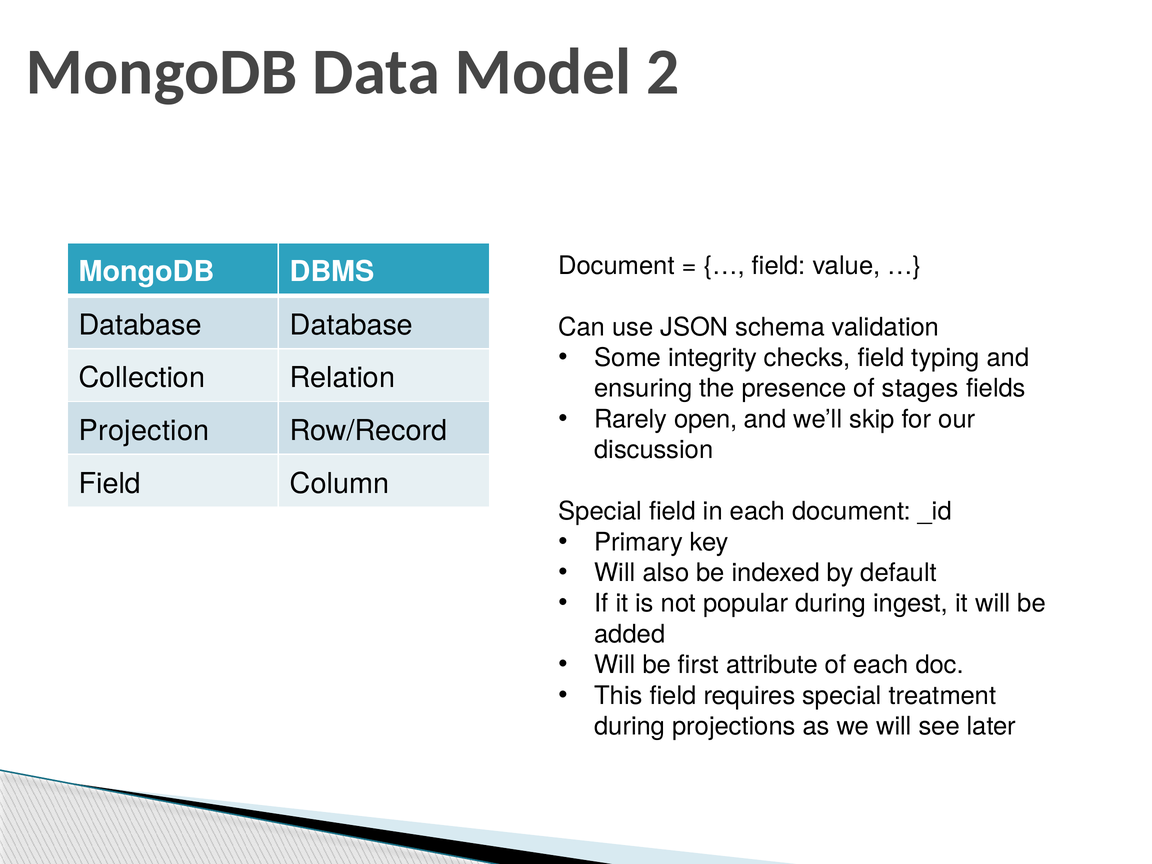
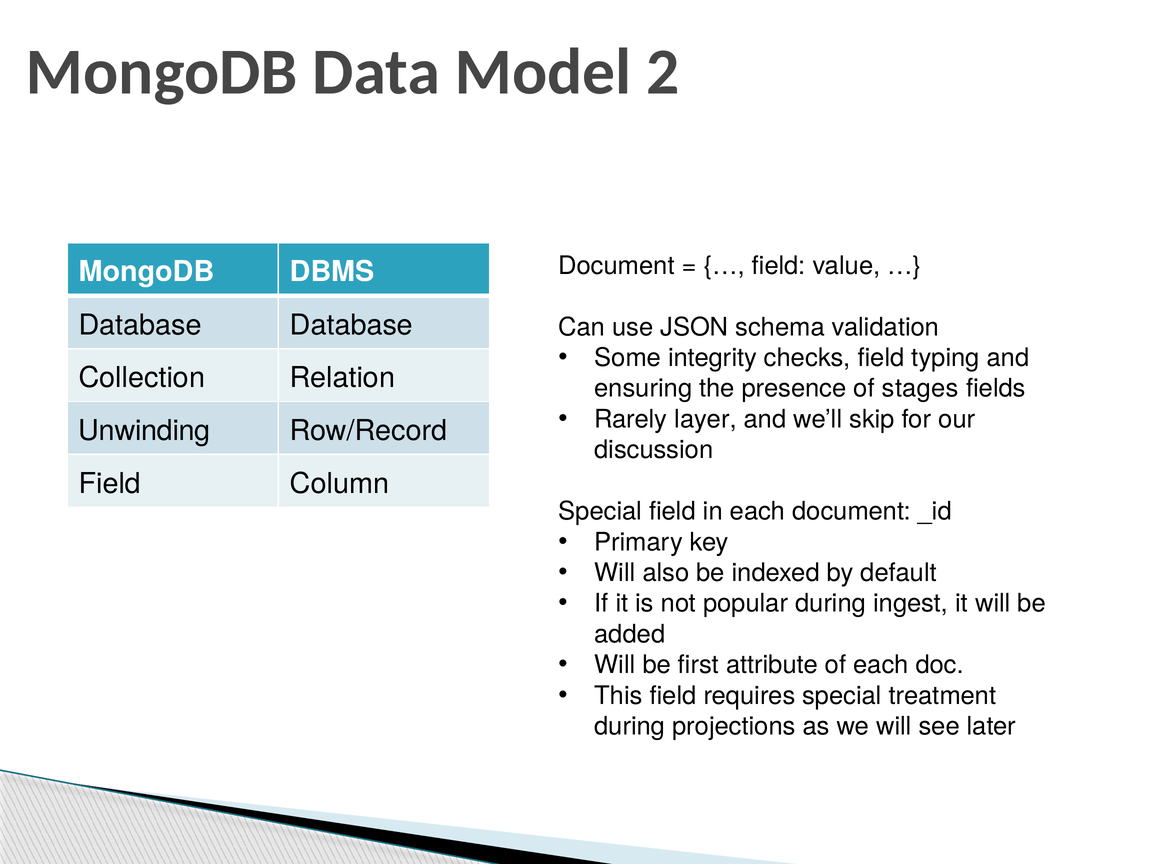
open: open -> layer
Projection: Projection -> Unwinding
